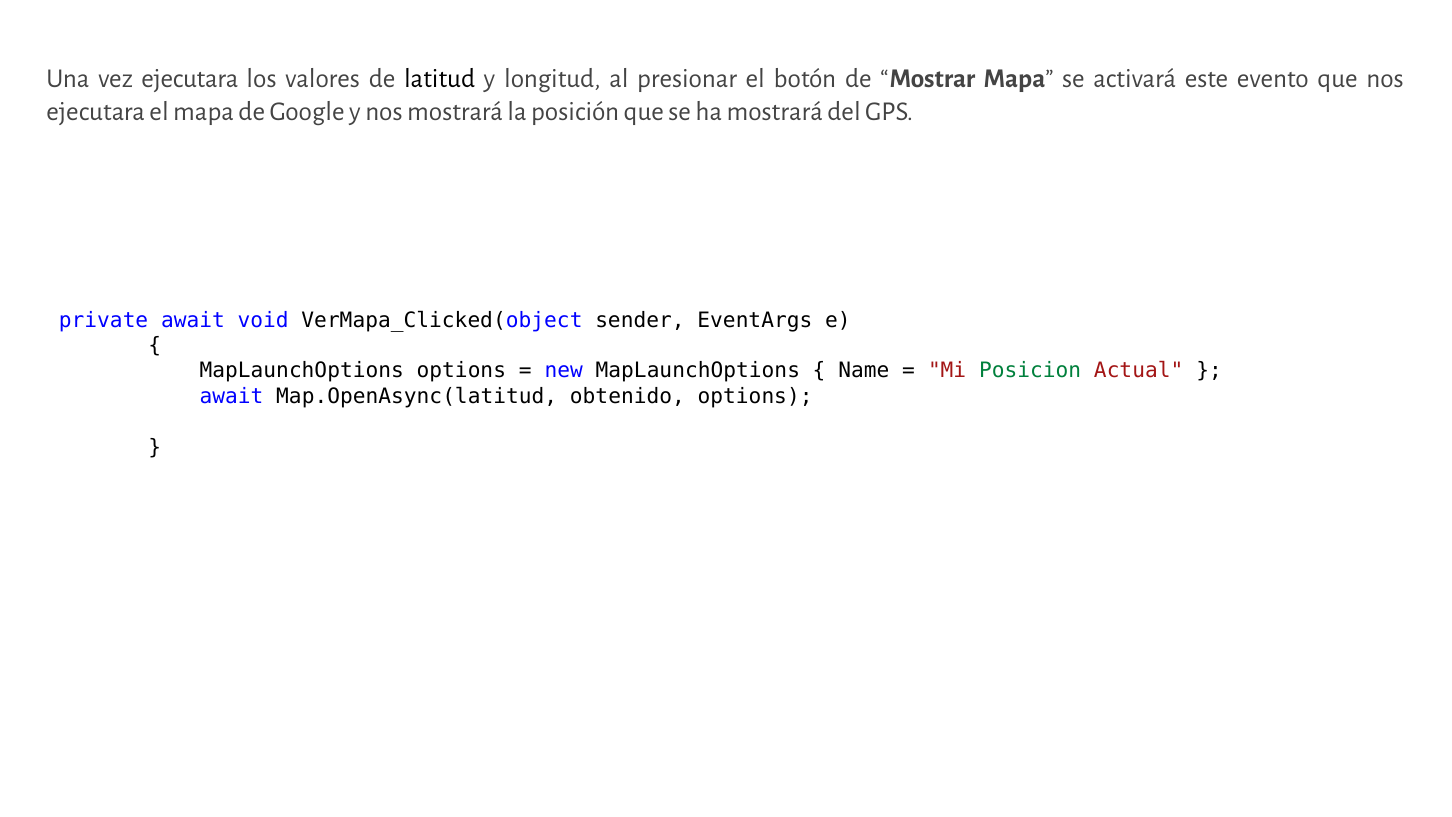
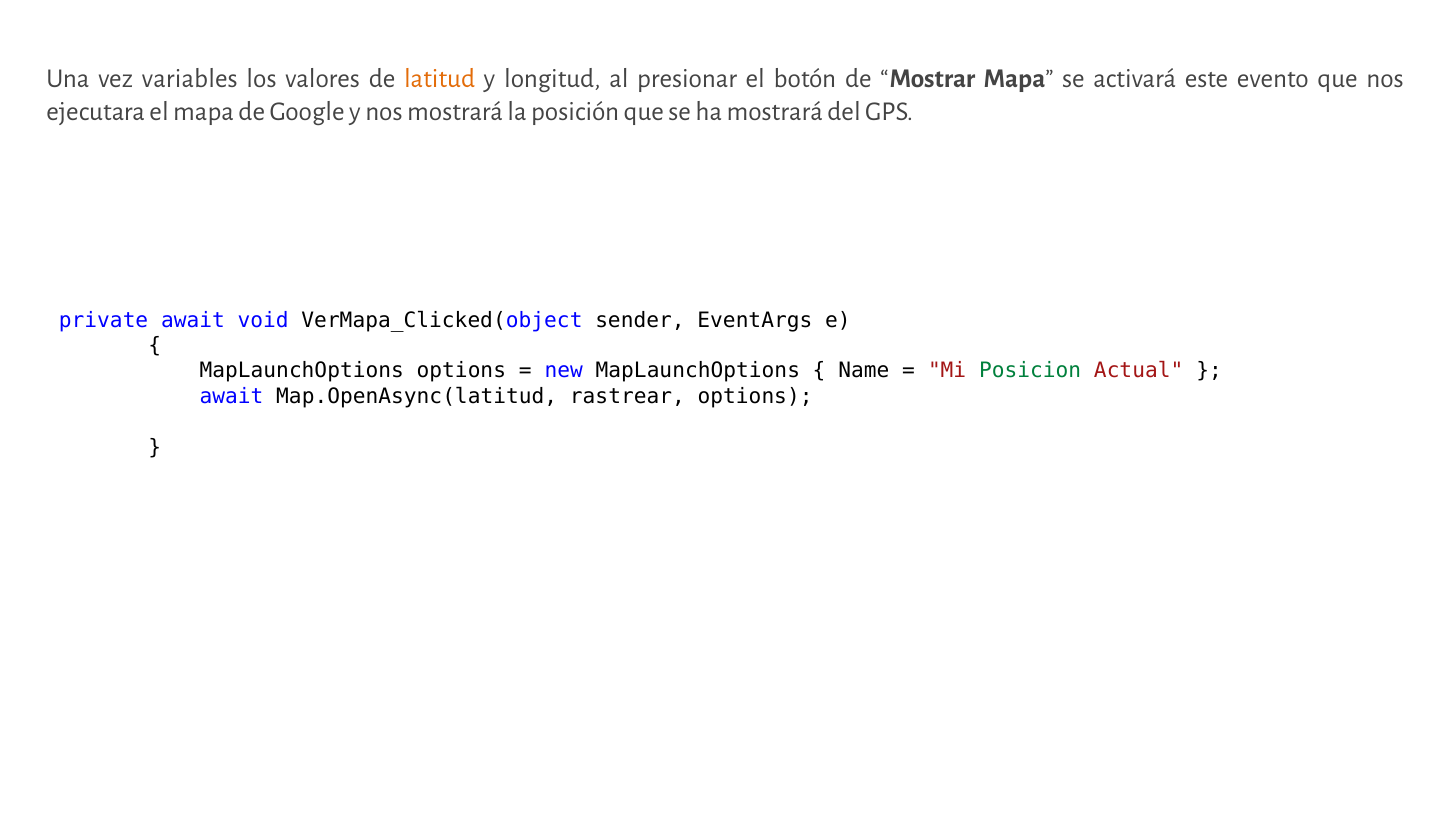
vez ejecutara: ejecutara -> variables
latitud colour: black -> orange
obtenido: obtenido -> rastrear
